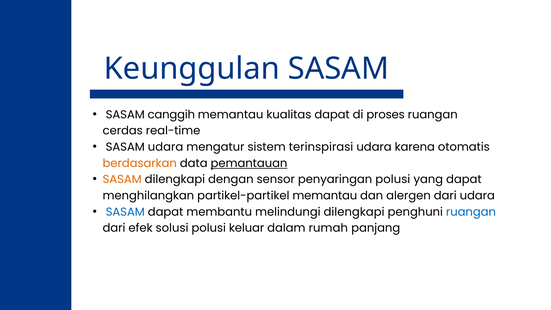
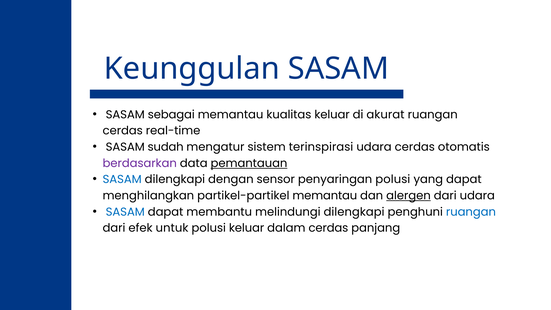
canggih: canggih -> sebagai
kualitas dapat: dapat -> keluar
proses: proses -> akurat
SASAM udara: udara -> sudah
udara karena: karena -> cerdas
berdasarkan colour: orange -> purple
SASAM at (122, 179) colour: orange -> blue
alergen underline: none -> present
solusi: solusi -> untuk
dalam rumah: rumah -> cerdas
